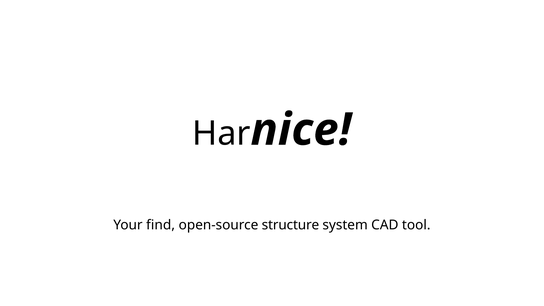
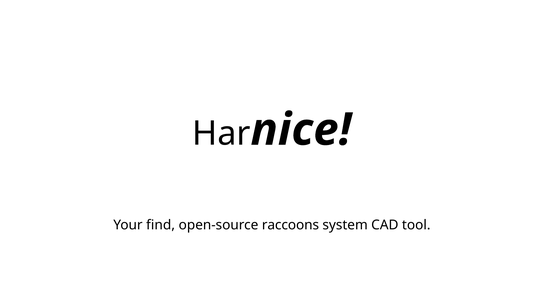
structure: structure -> raccoons
